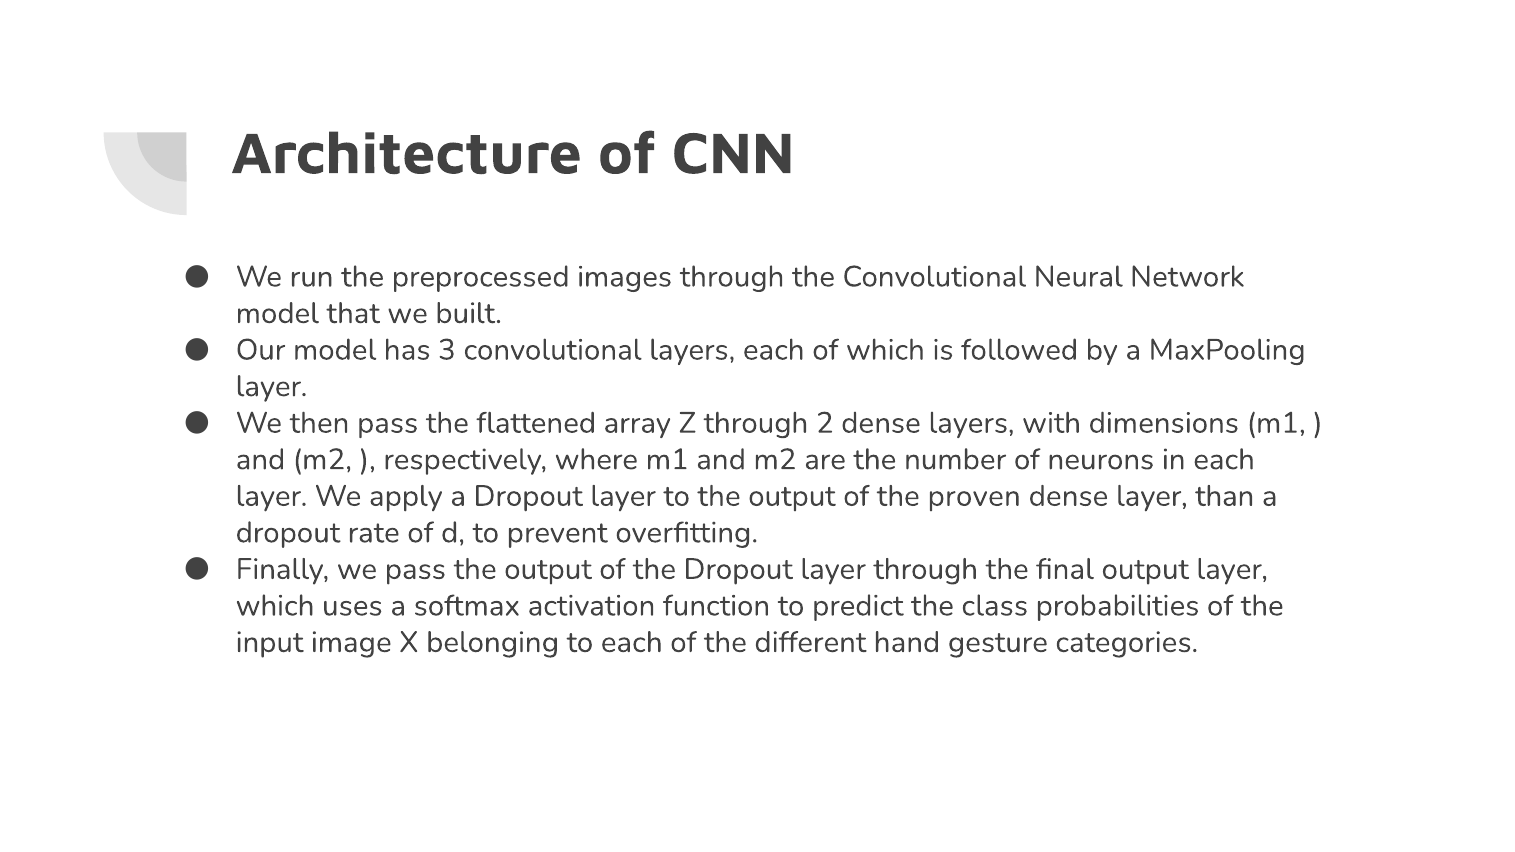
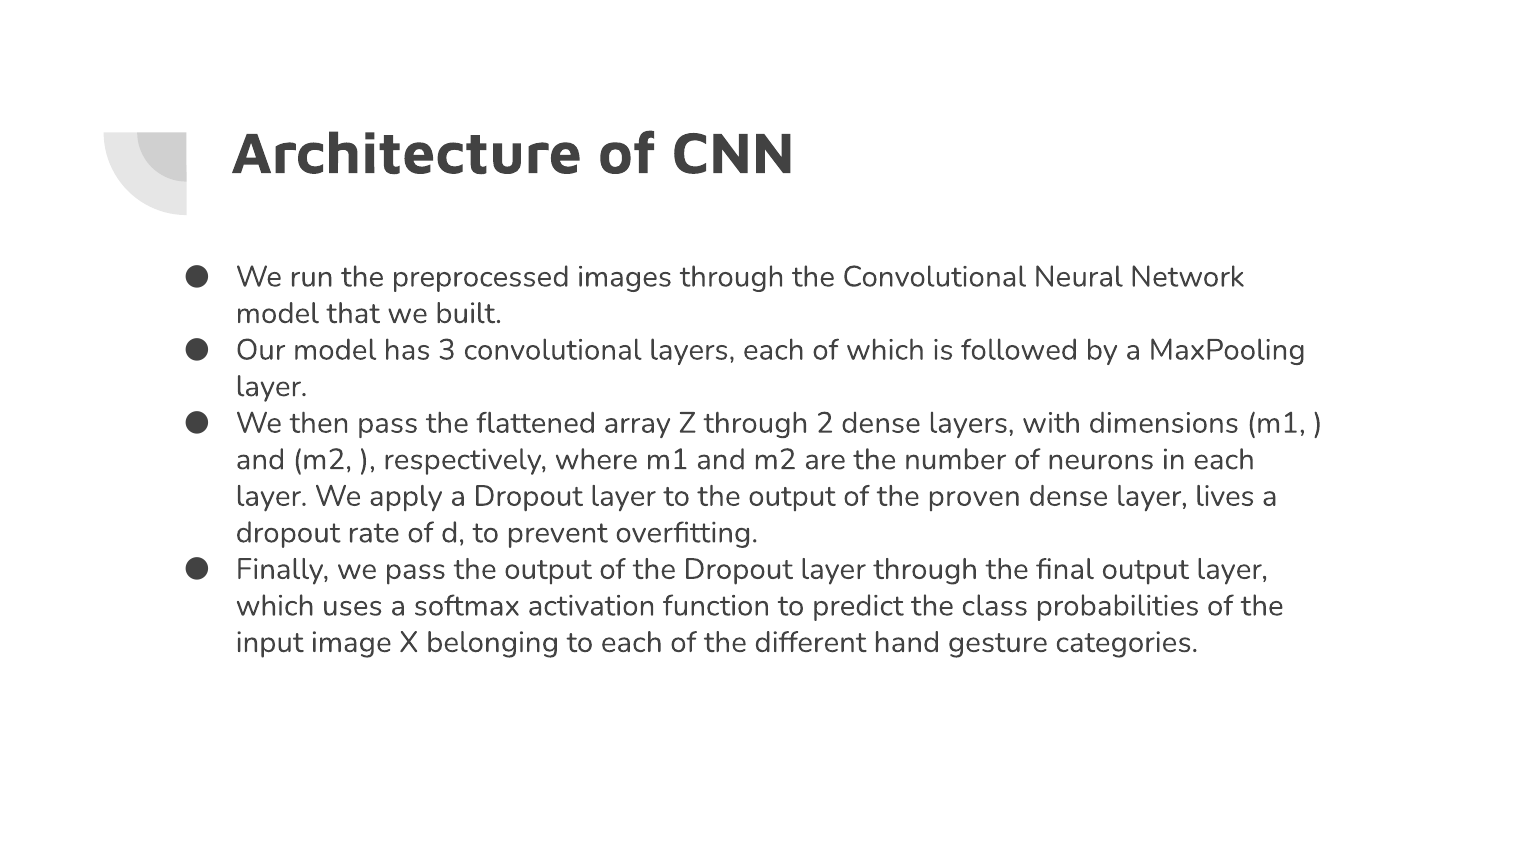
than: than -> lives
